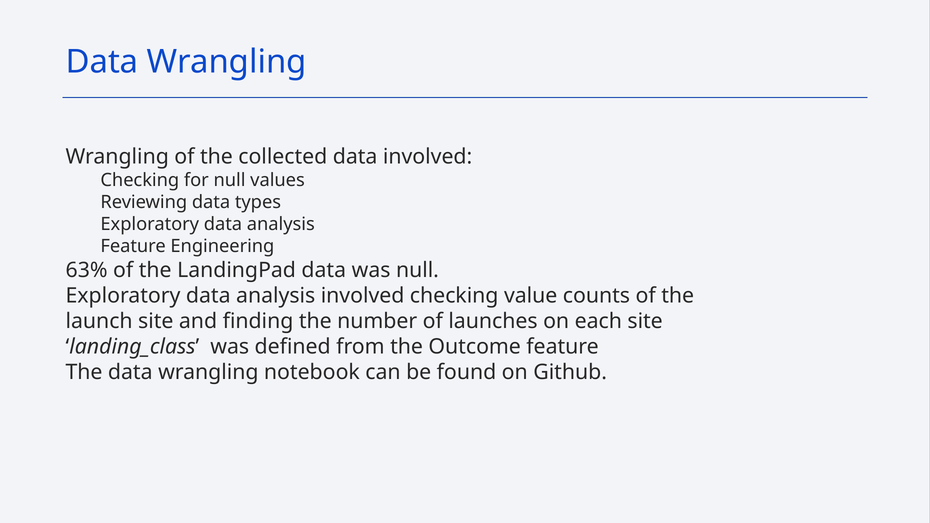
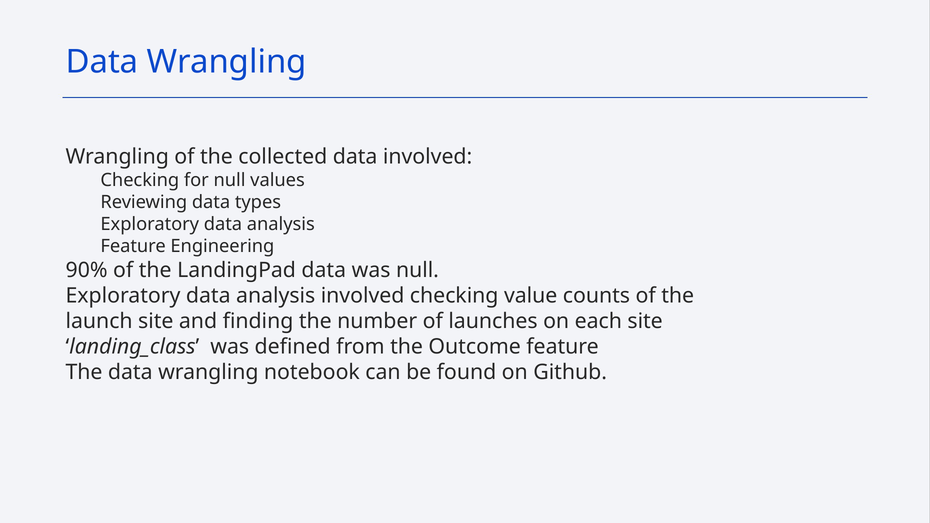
63%: 63% -> 90%
